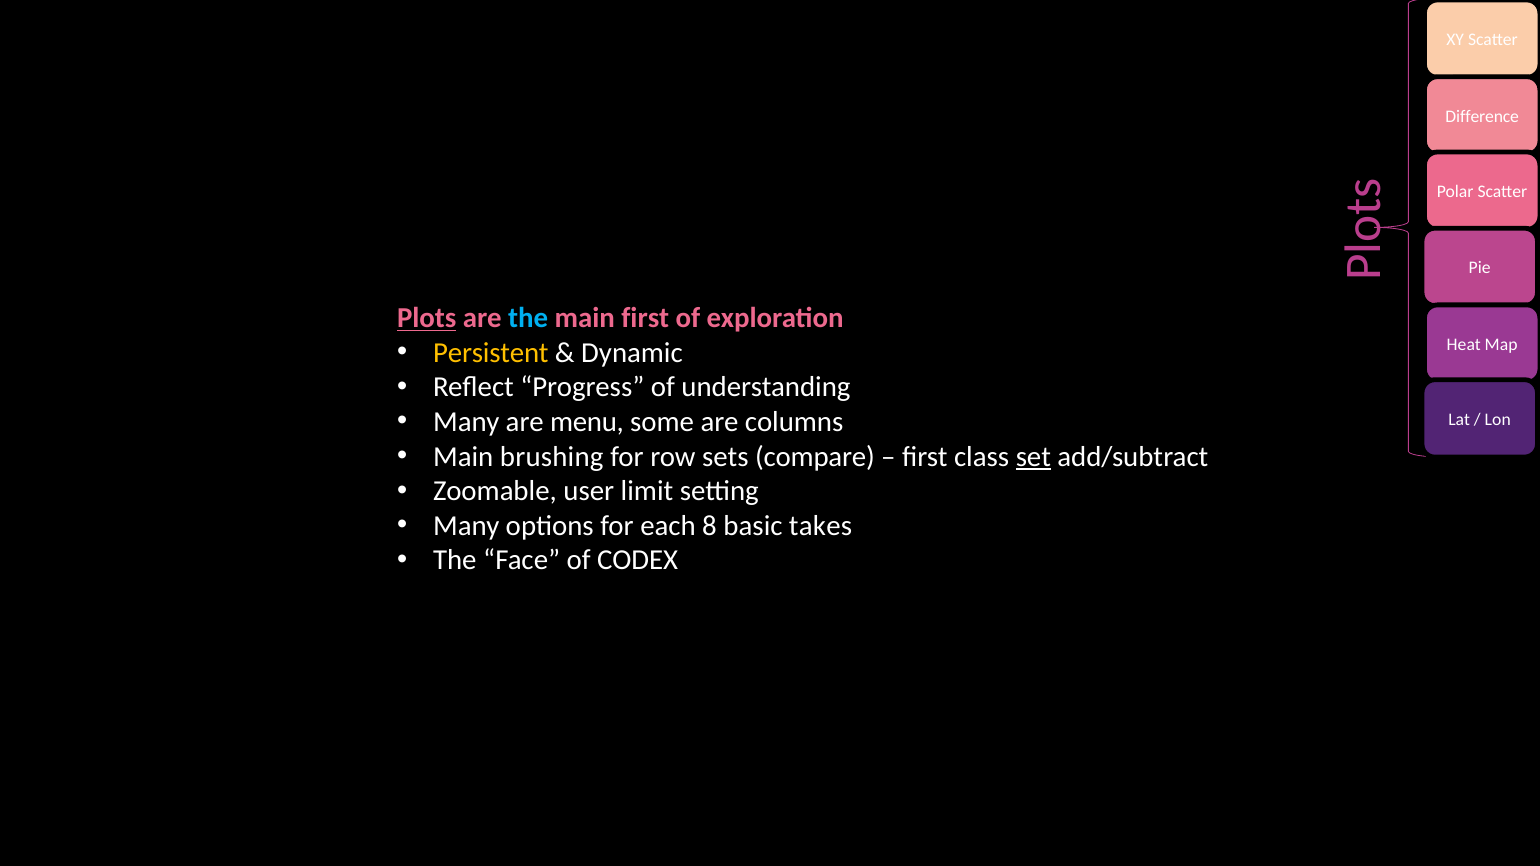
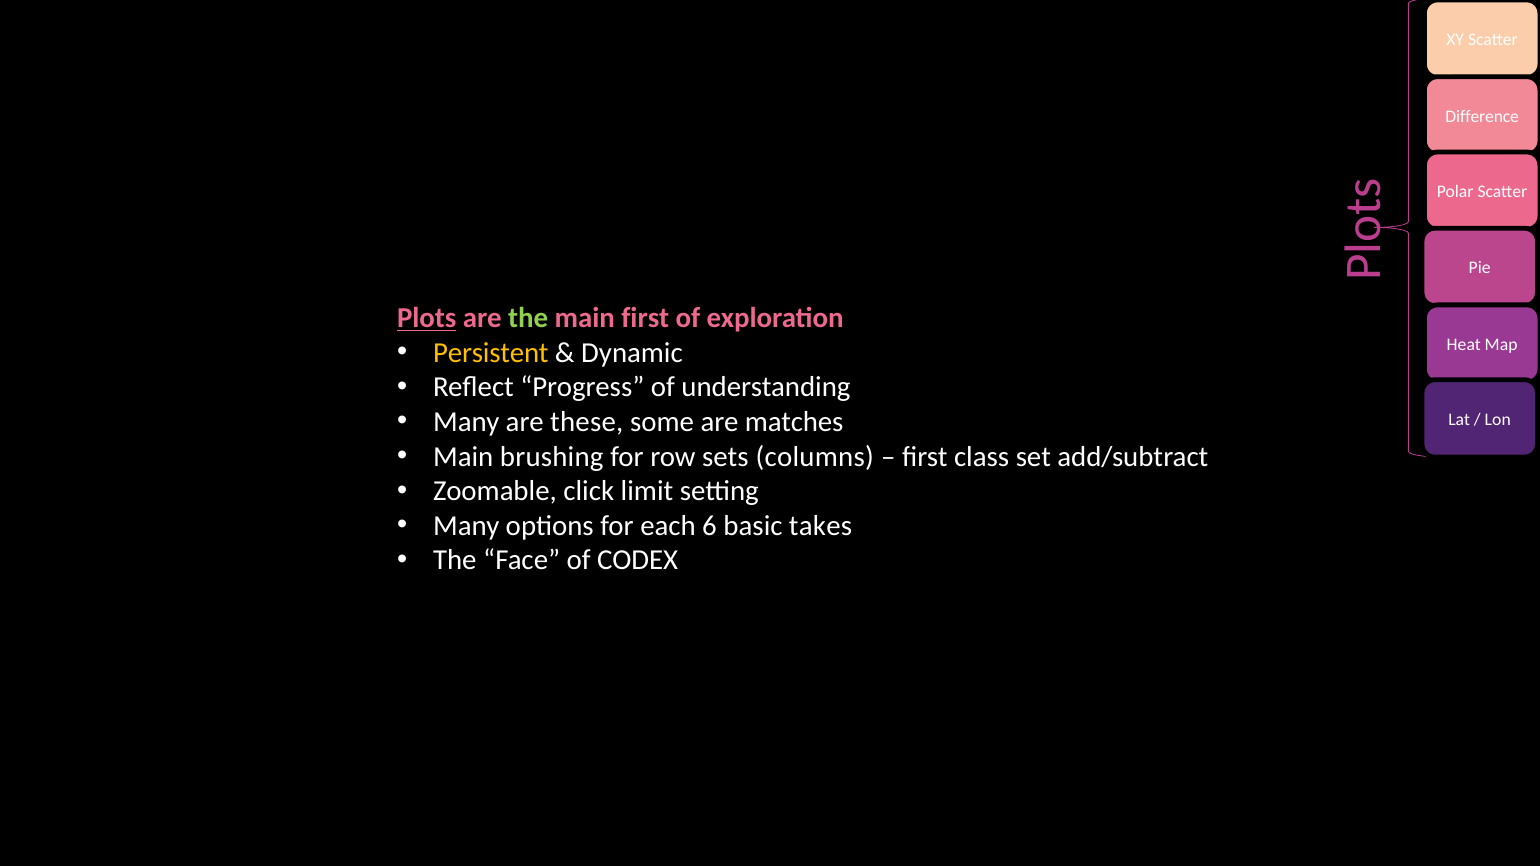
the at (528, 318) colour: light blue -> light green
menu: menu -> these
columns: columns -> matches
compare: compare -> columns
set underline: present -> none
user: user -> click
8: 8 -> 6
